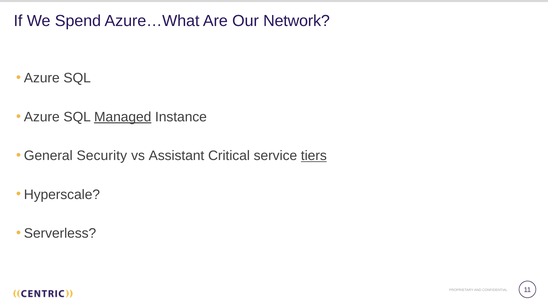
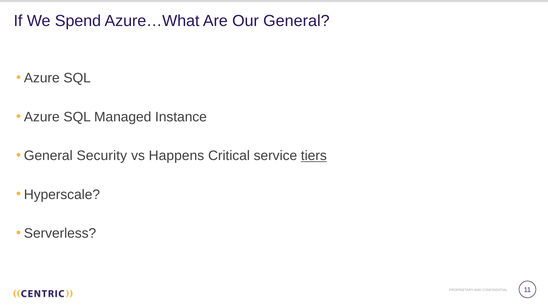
Our Network: Network -> General
Managed underline: present -> none
Assistant: Assistant -> Happens
